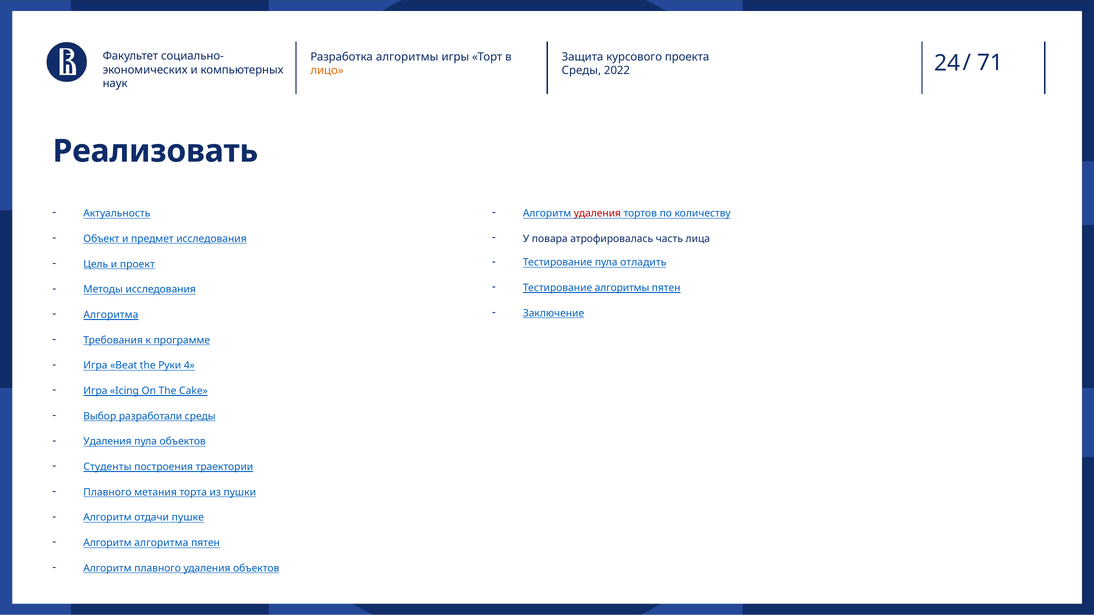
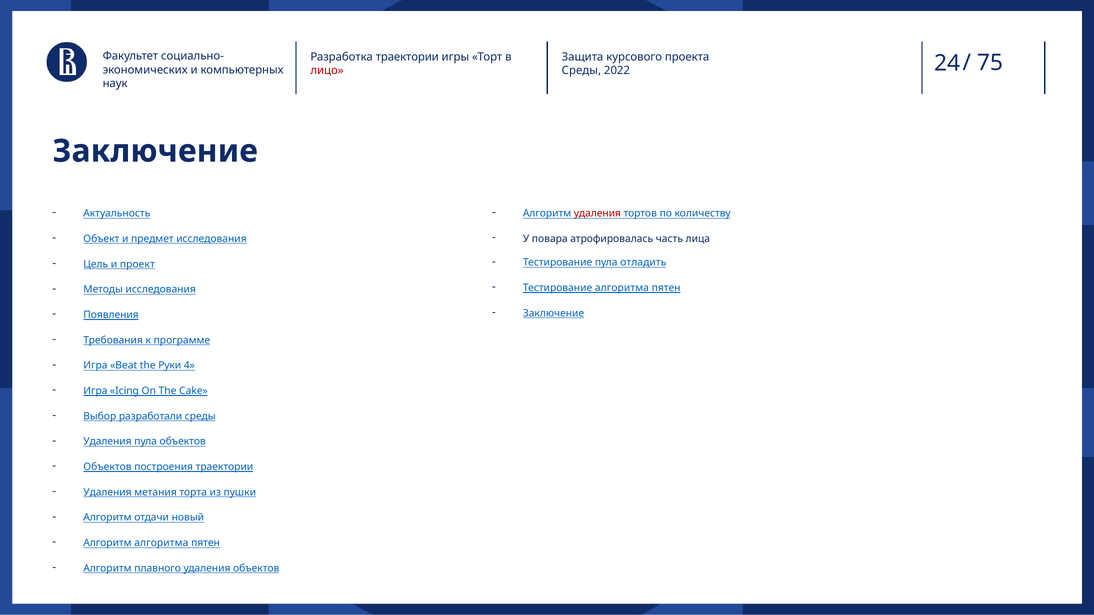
Разработка алгоритмы: алгоритмы -> траектории
лицо colour: orange -> red
71: 71 -> 75
Реализовать at (155, 151): Реализовать -> Заключение
Тестирование алгоритмы: алгоритмы -> алгоритма
Алгоритма at (111, 315): Алгоритма -> Появления
Студенты at (107, 467): Студенты -> Объектов
Плавного at (107, 493): Плавного -> Удаления
пушке: пушке -> новый
